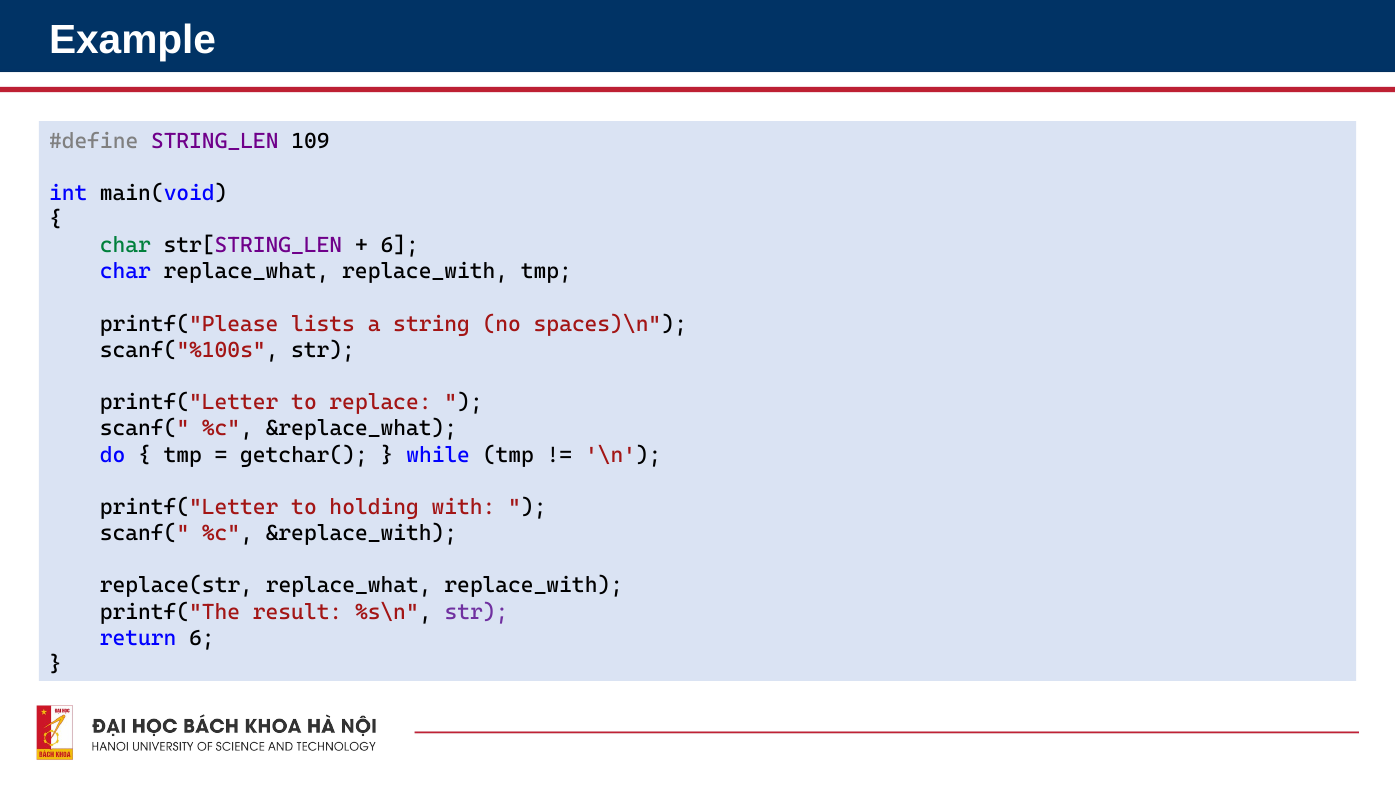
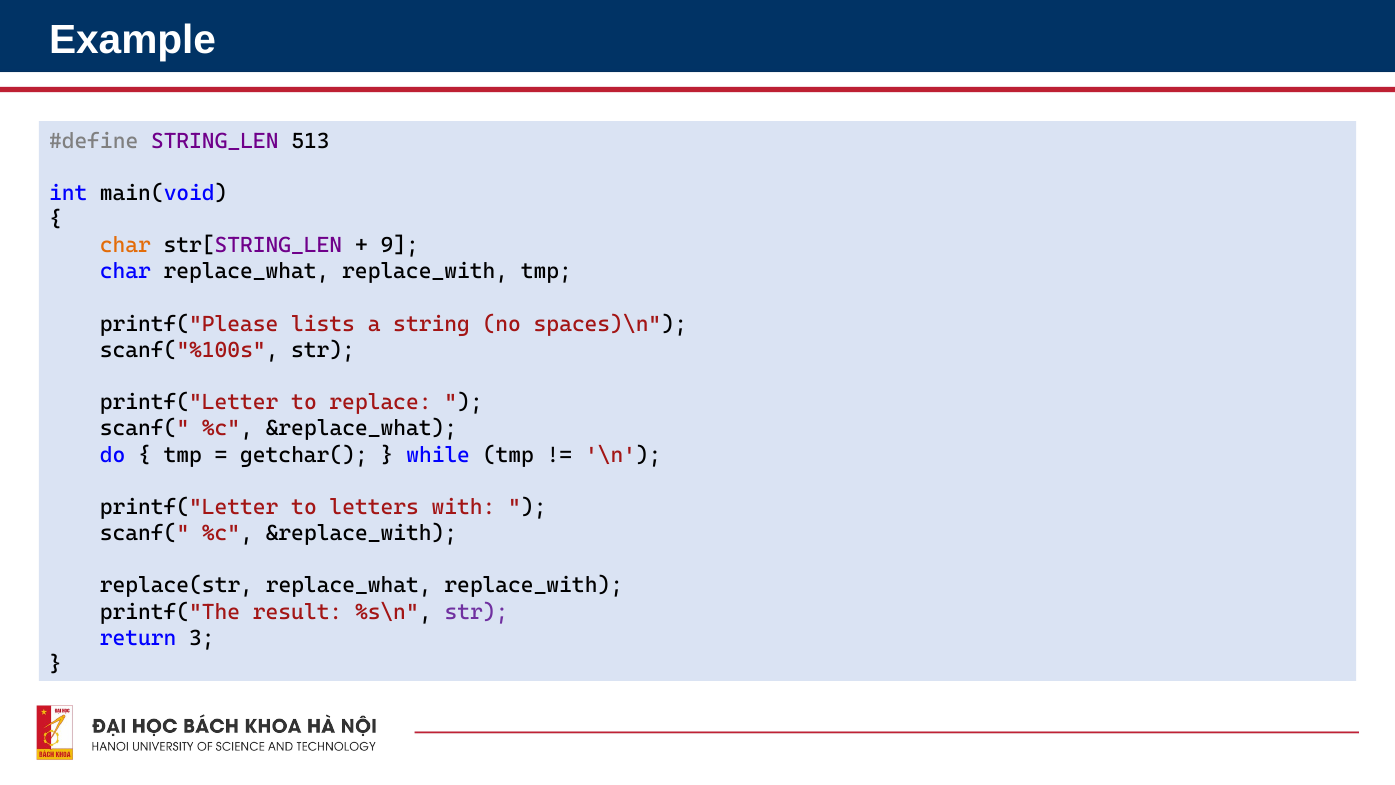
109: 109 -> 513
char at (125, 246) colour: green -> orange
6 at (400, 246): 6 -> 9
holding: holding -> letters
return 6: 6 -> 3
